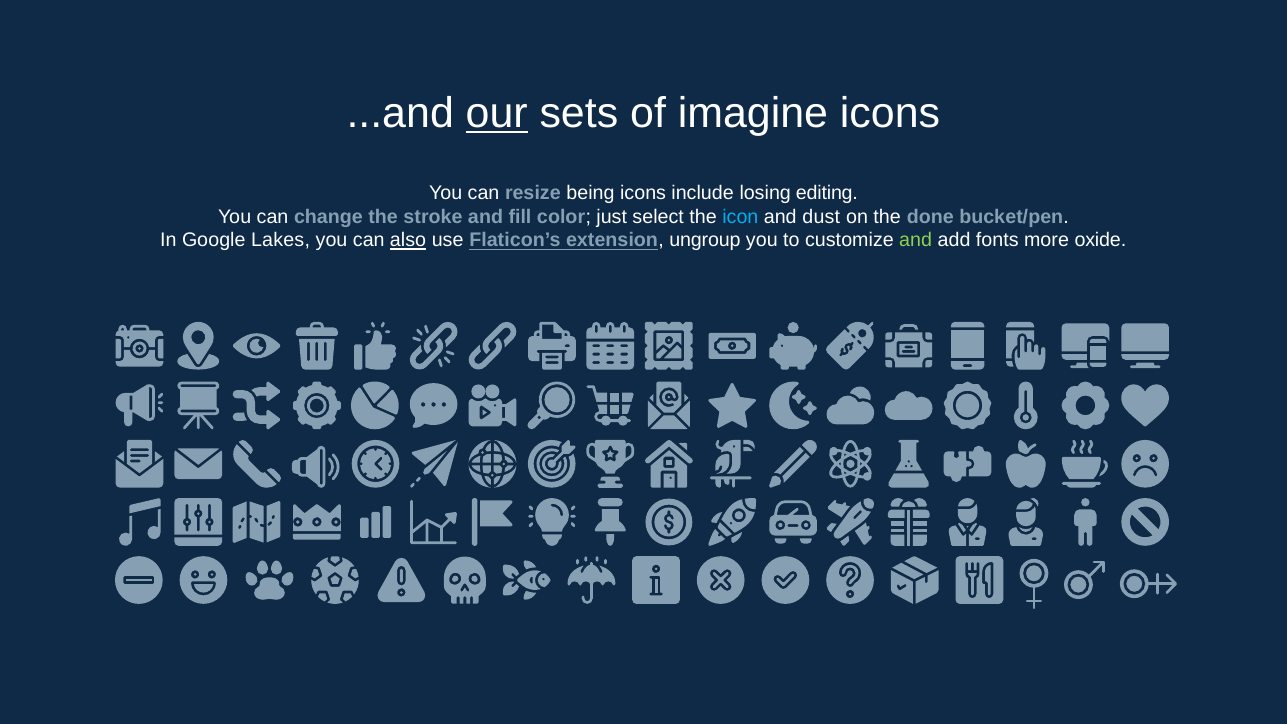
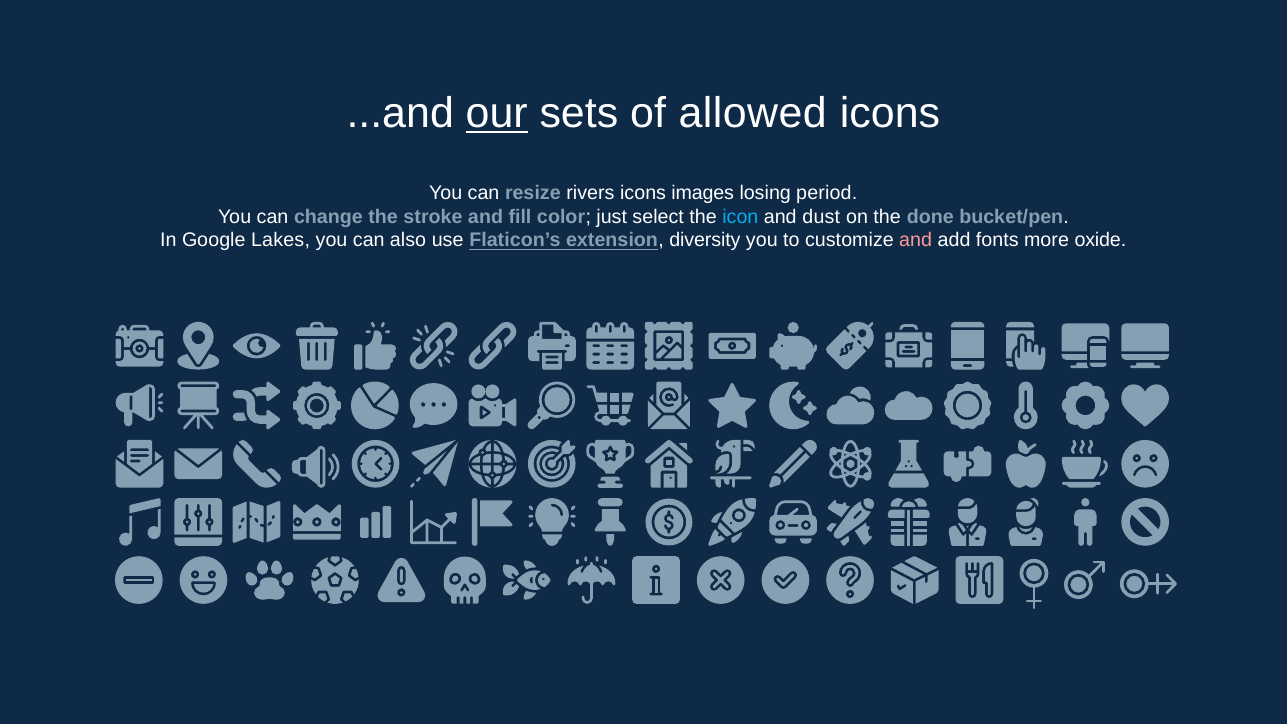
imagine: imagine -> allowed
being: being -> rivers
include: include -> images
editing: editing -> period
also underline: present -> none
ungroup: ungroup -> diversity
and at (916, 240) colour: light green -> pink
